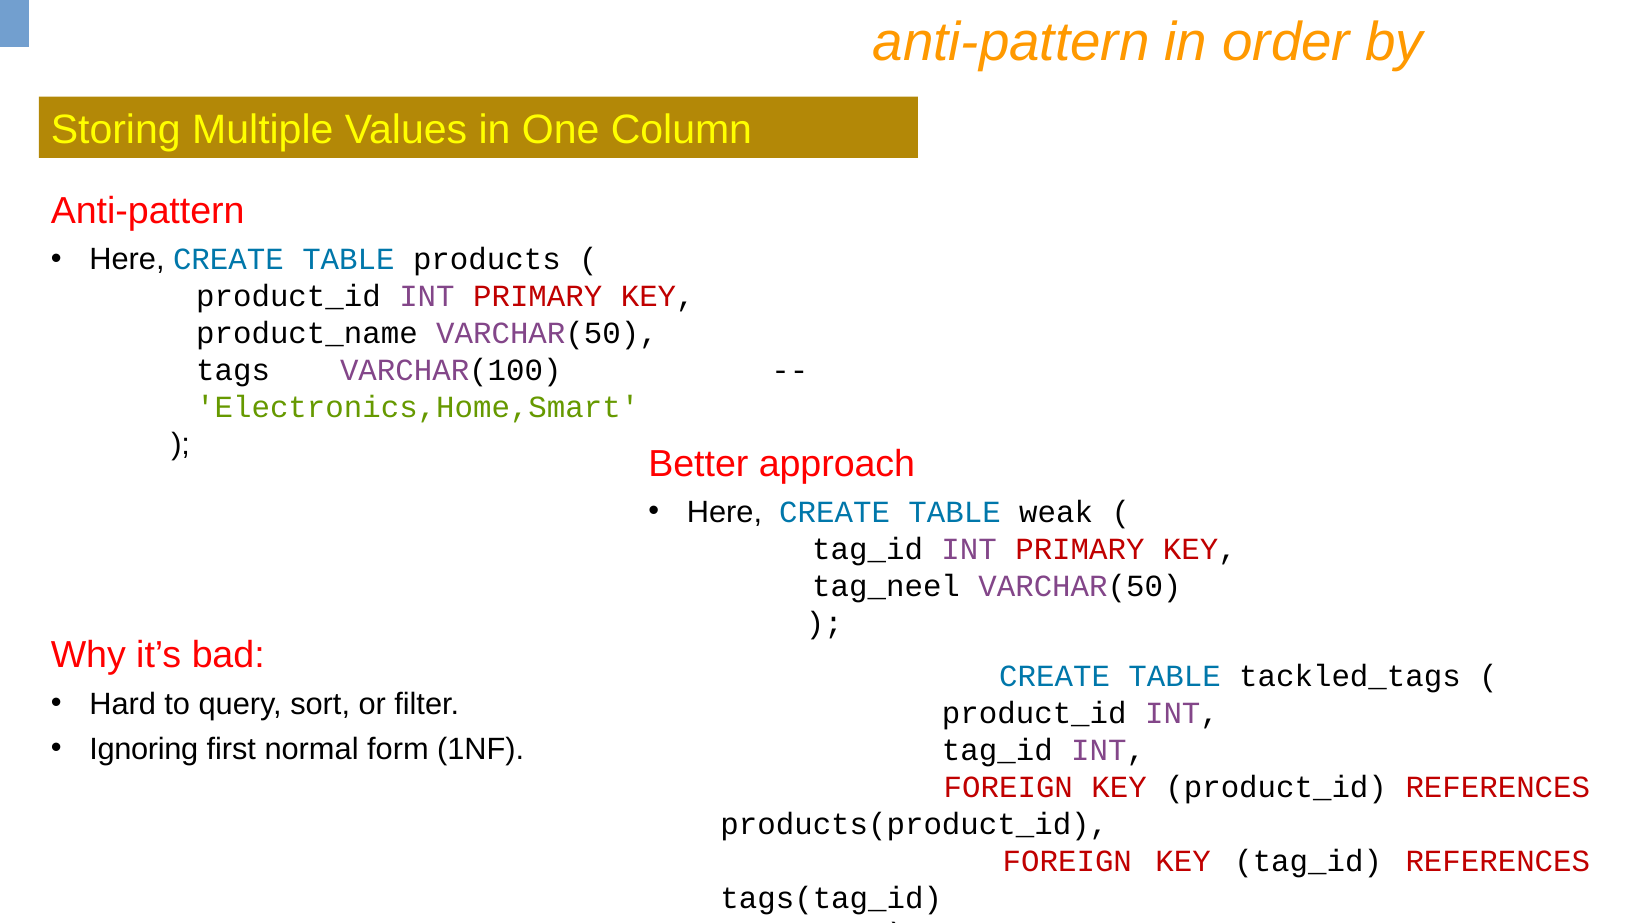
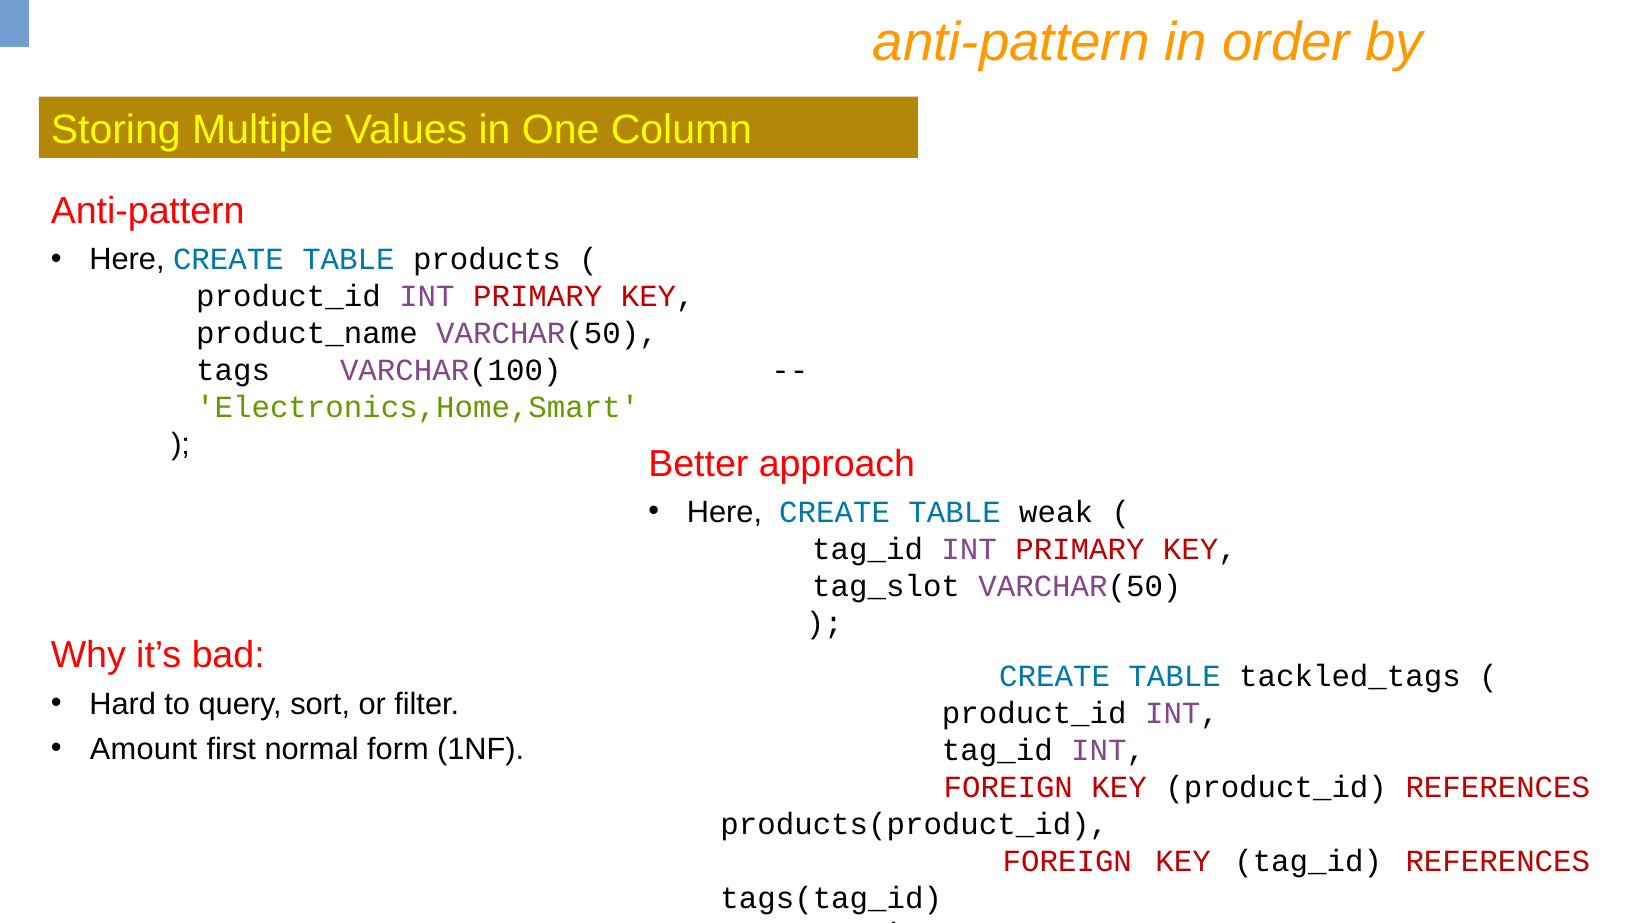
tag_neel: tag_neel -> tag_slot
Ignoring: Ignoring -> Amount
